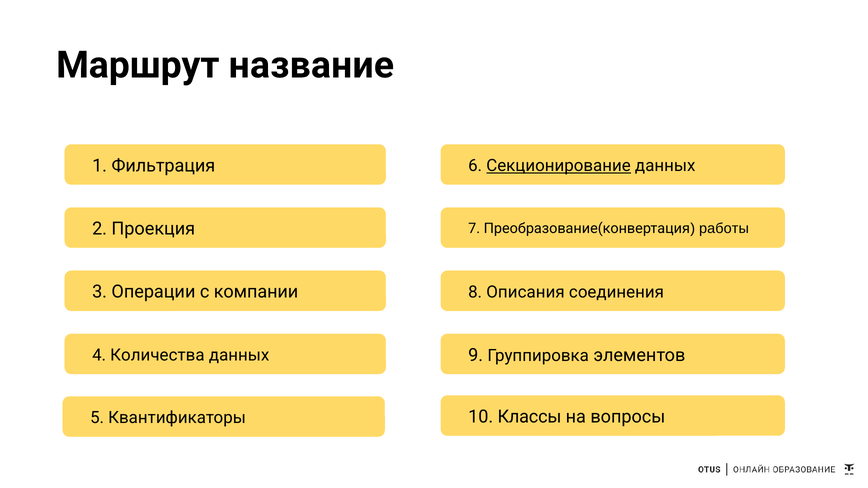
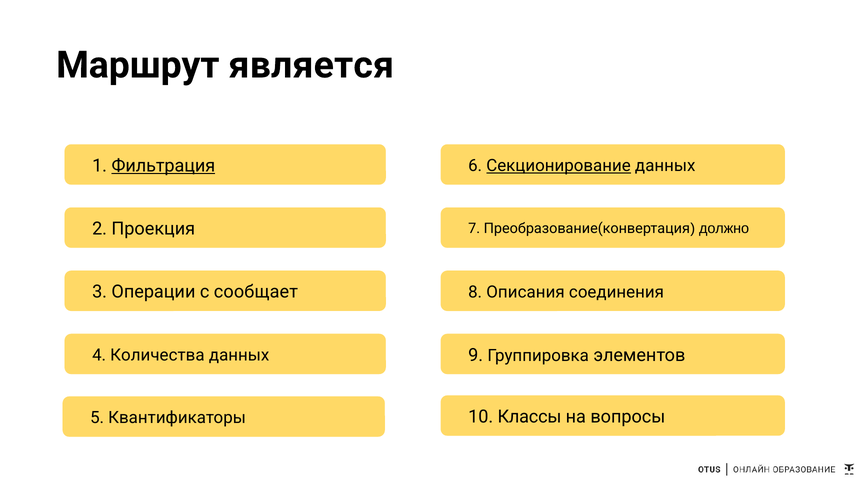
название: название -> является
Фильтрация underline: none -> present
работы: работы -> должно
компании: компании -> сообщает
